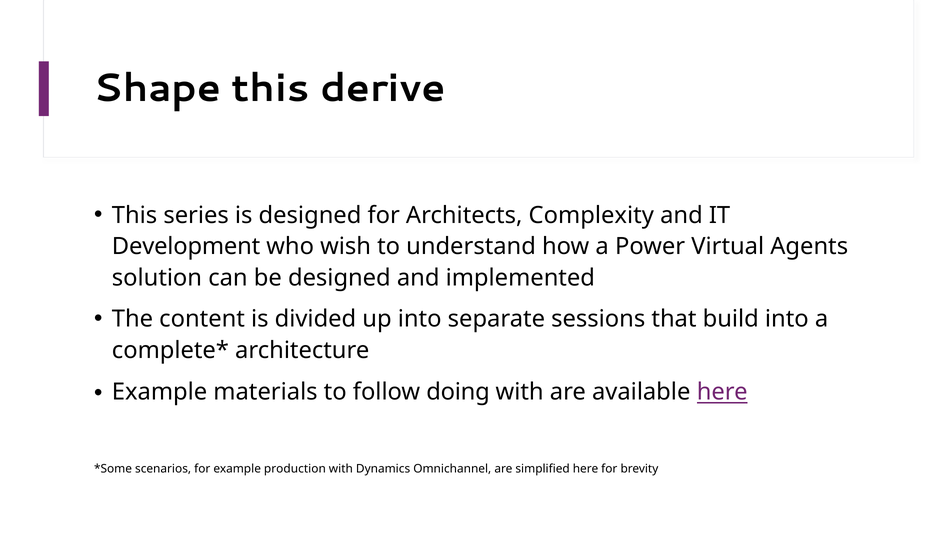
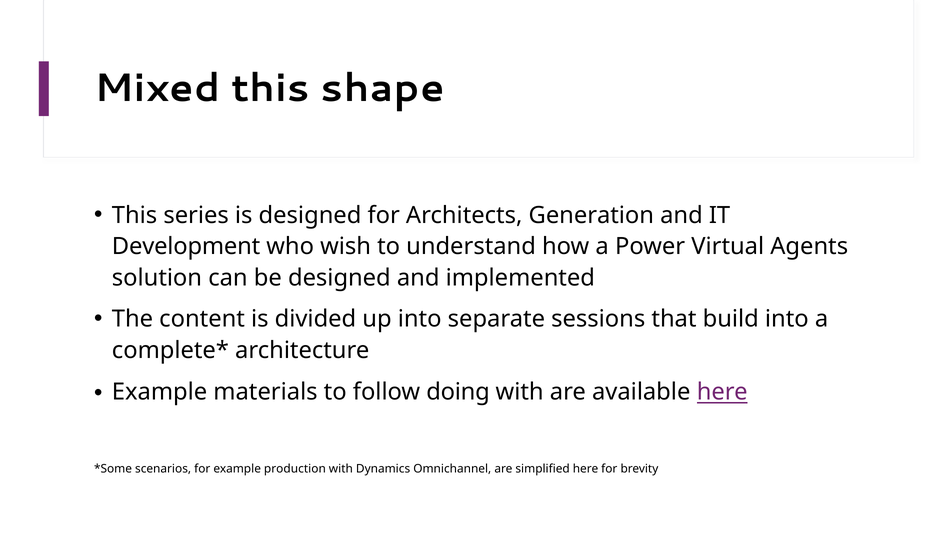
Shape: Shape -> Mixed
derive: derive -> shape
Complexity: Complexity -> Generation
